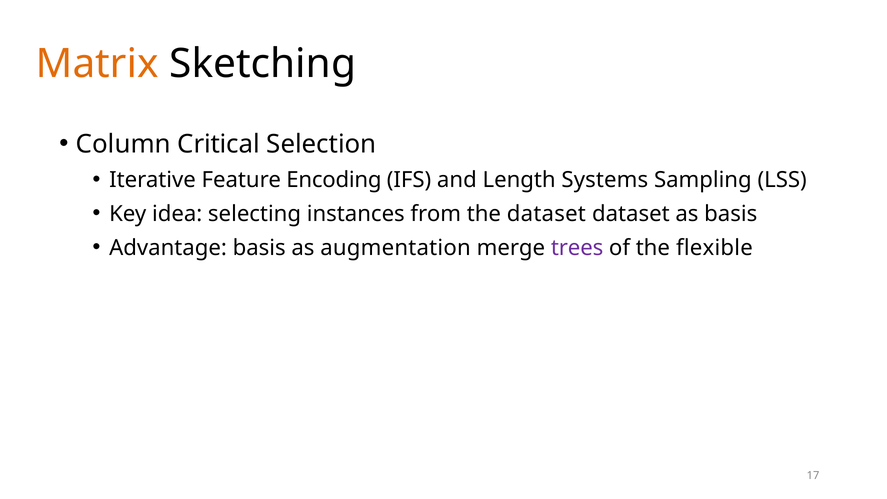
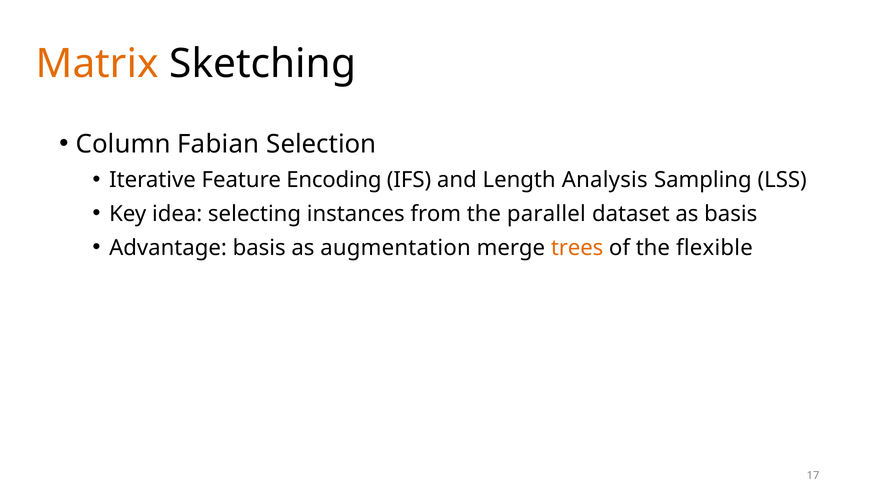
Critical: Critical -> Fabian
Systems: Systems -> Analysis
the dataset: dataset -> parallel
trees colour: purple -> orange
